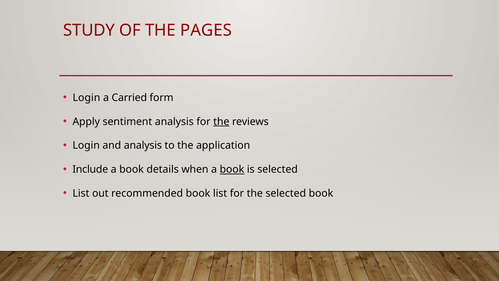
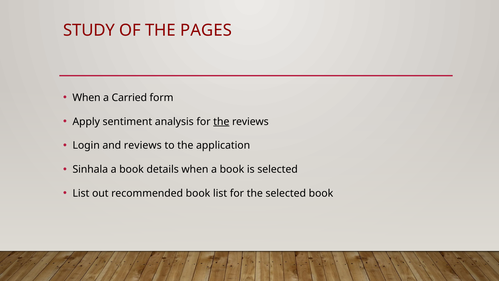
Login at (86, 98): Login -> When
and analysis: analysis -> reviews
Include: Include -> Sinhala
book at (232, 169) underline: present -> none
